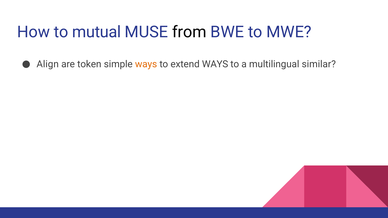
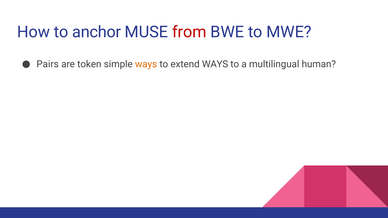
mutual: mutual -> anchor
from colour: black -> red
Align: Align -> Pairs
similar: similar -> human
